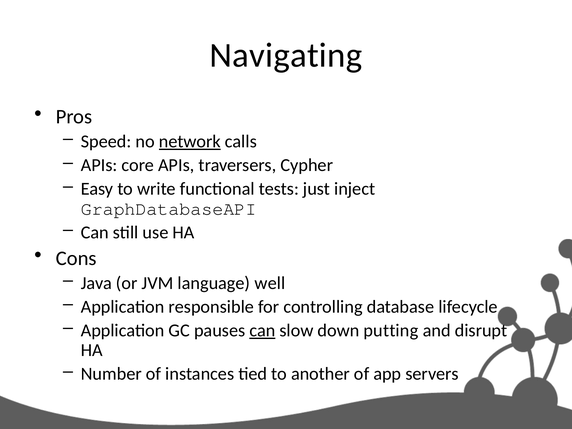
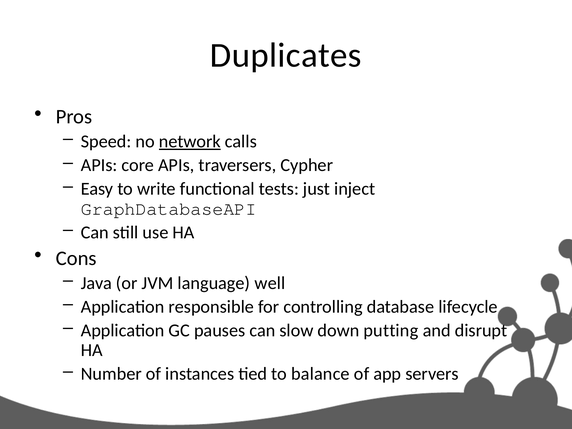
Navigating: Navigating -> Duplicates
can at (262, 331) underline: present -> none
another: another -> balance
